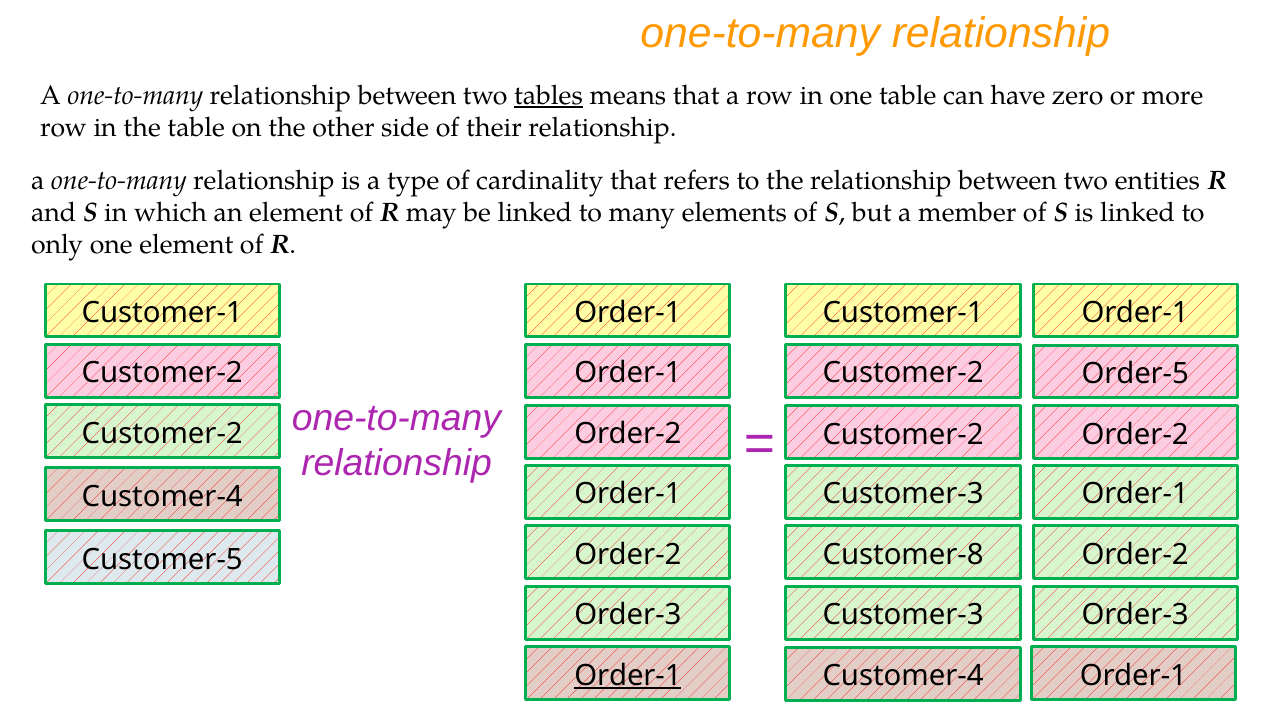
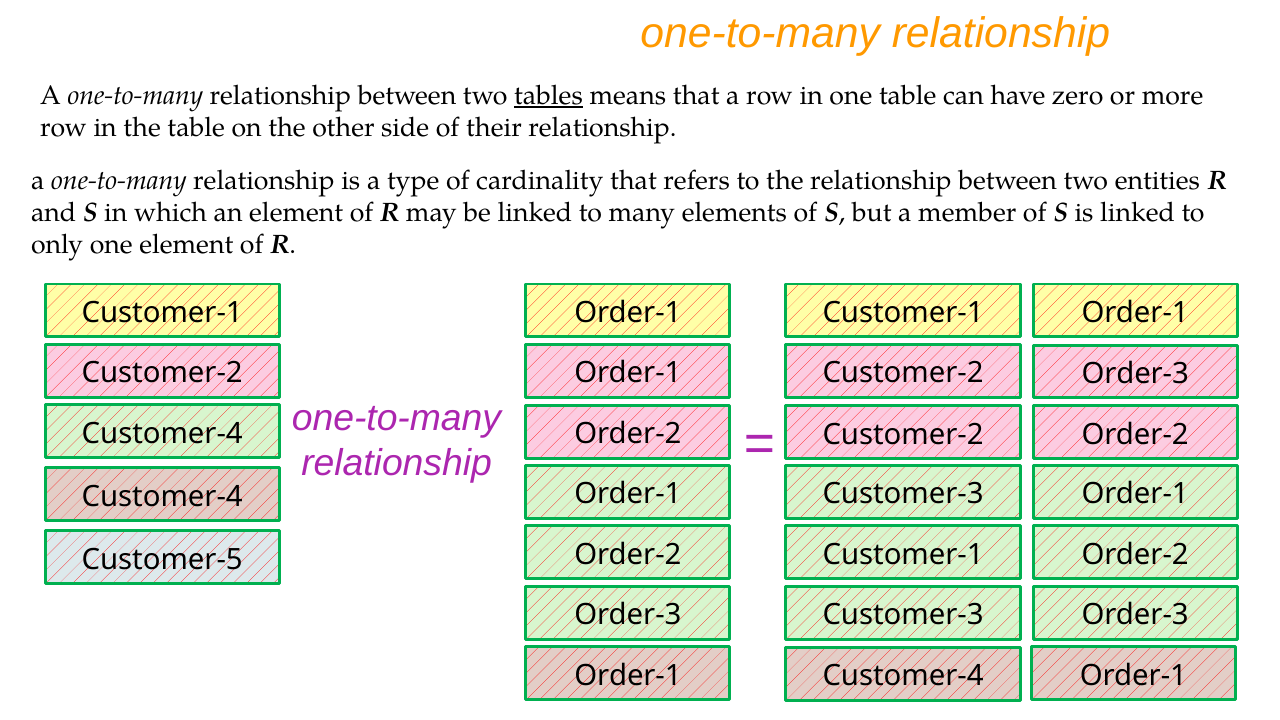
Customer-2 Order-5: Order-5 -> Order-3
Customer-2 at (162, 433): Customer-2 -> Customer-4
Customer-8 at (903, 554): Customer-8 -> Customer-1
Order-1 at (628, 675) underline: present -> none
